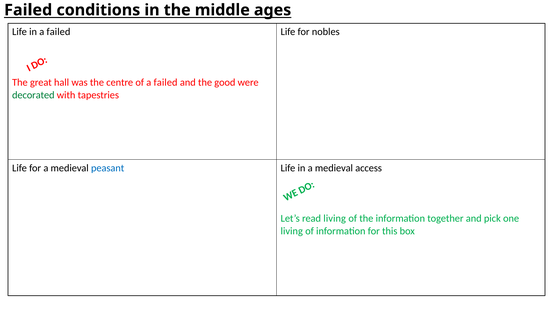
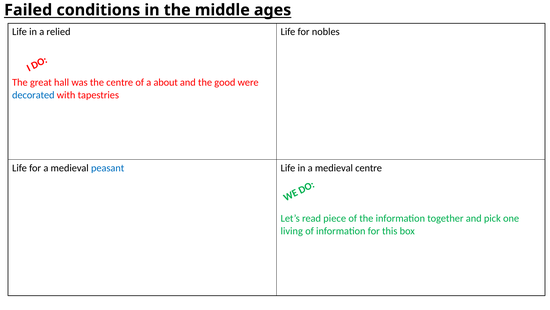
in a failed: failed -> relied
of a failed: failed -> about
decorated colour: green -> blue
medieval access: access -> centre
read living: living -> piece
